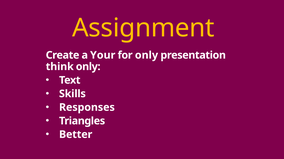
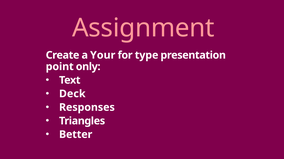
Assignment colour: yellow -> pink
for only: only -> type
think: think -> point
Skills: Skills -> Deck
